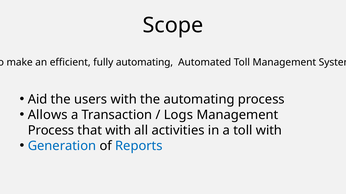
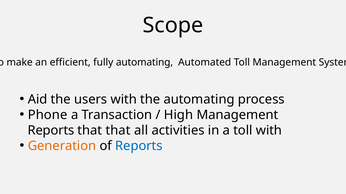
Allows: Allows -> Phone
Logs: Logs -> High
Process at (51, 131): Process -> Reports
that with: with -> that
Generation colour: blue -> orange
